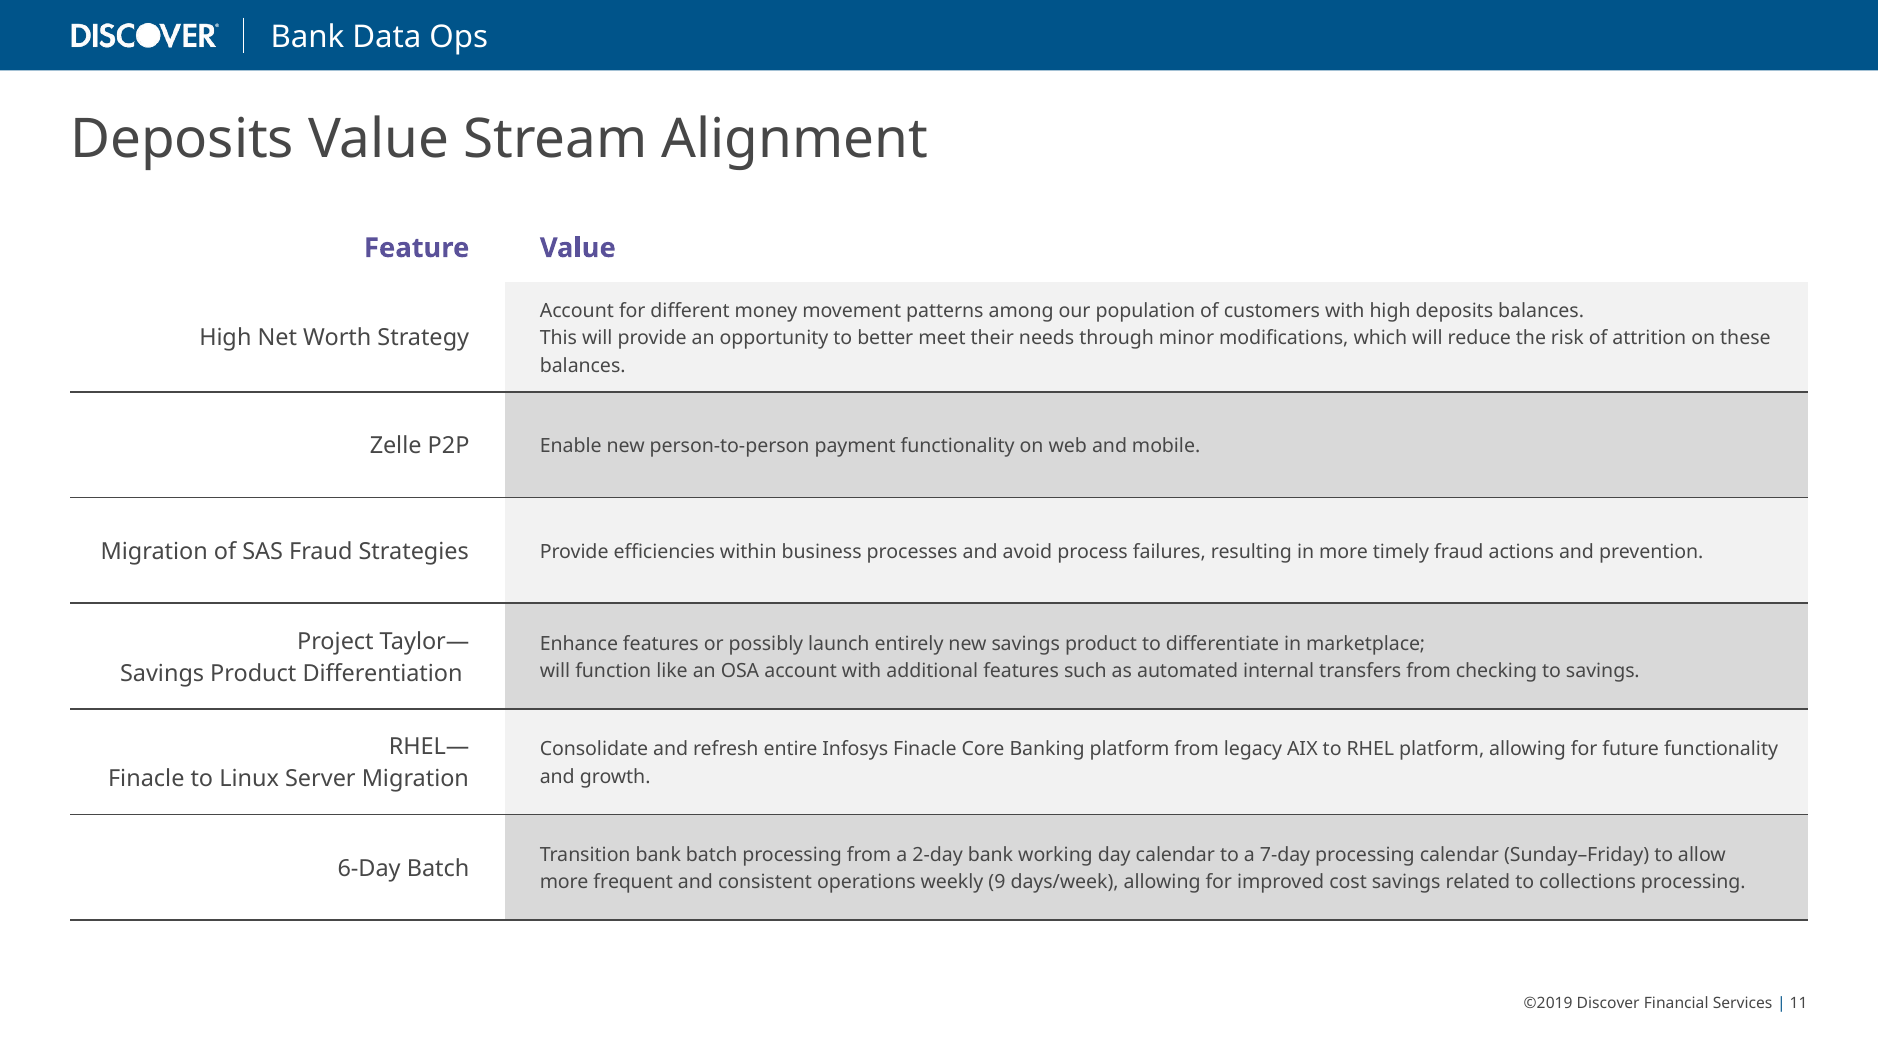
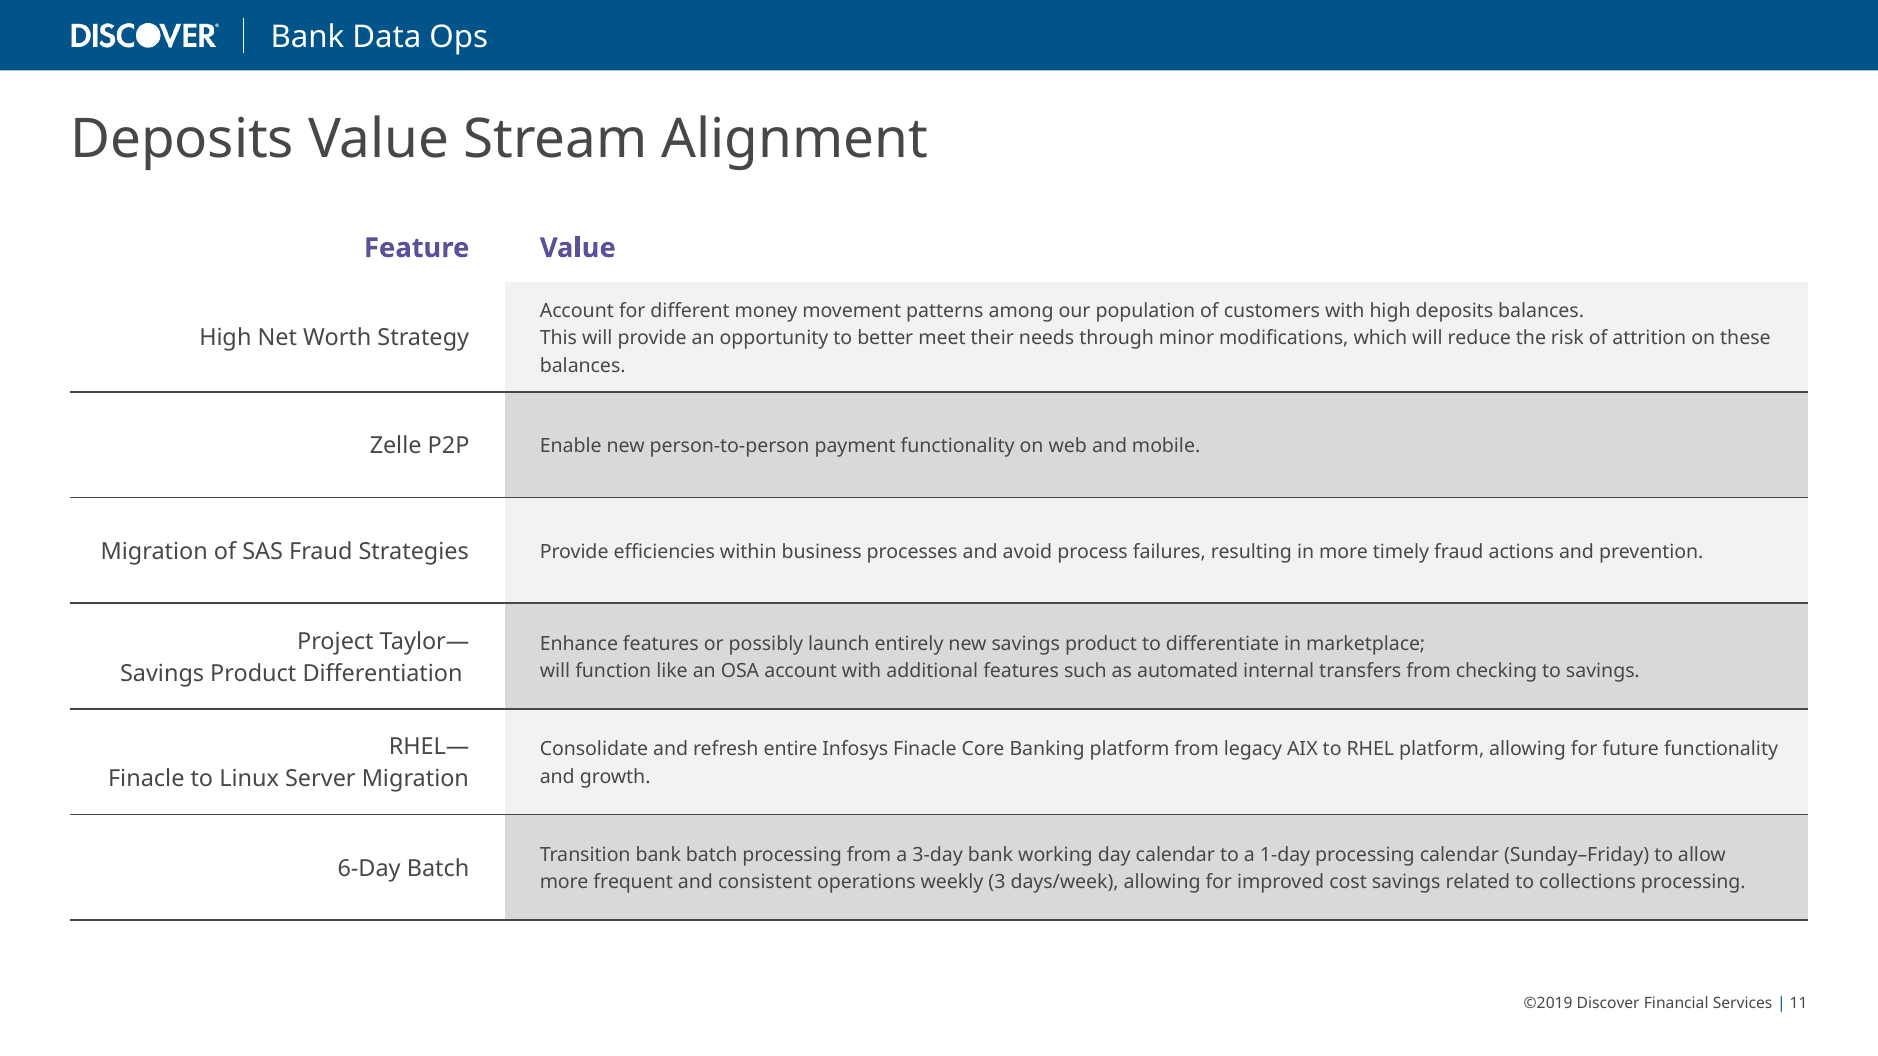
2-day: 2-day -> 3-day
7-day: 7-day -> 1-day
weekly 9: 9 -> 3
